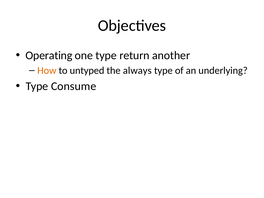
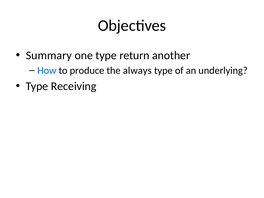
Operating: Operating -> Summary
How colour: orange -> blue
untyped: untyped -> produce
Consume: Consume -> Receiving
